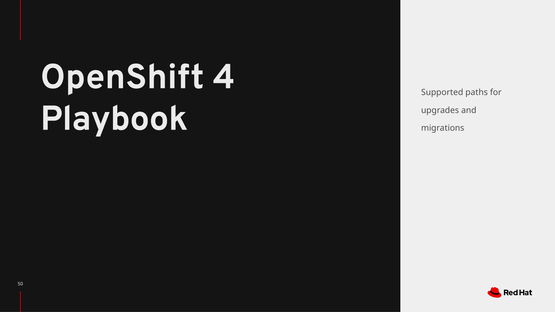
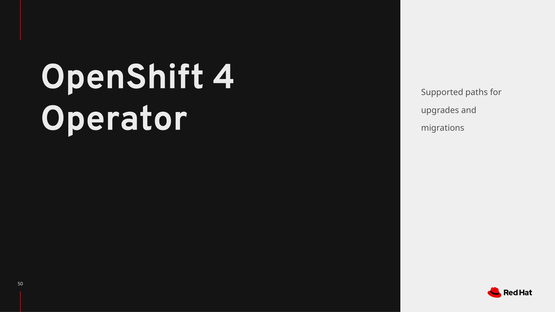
Playbook: Playbook -> Operator
